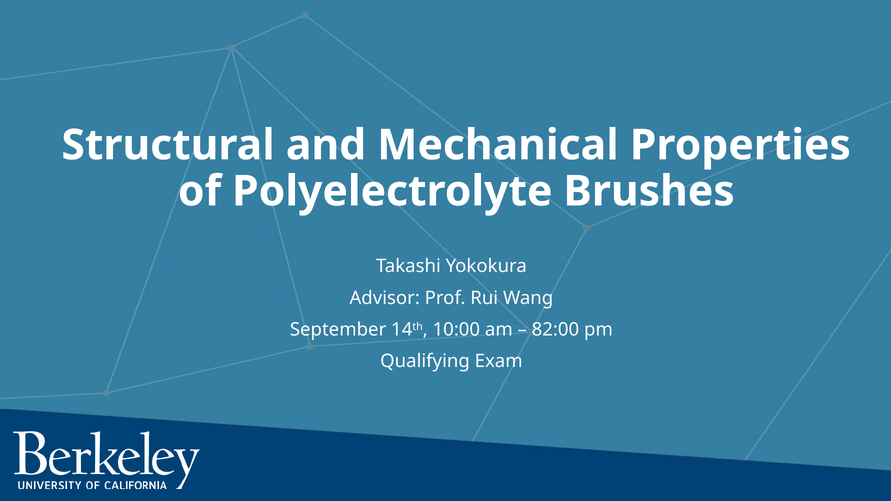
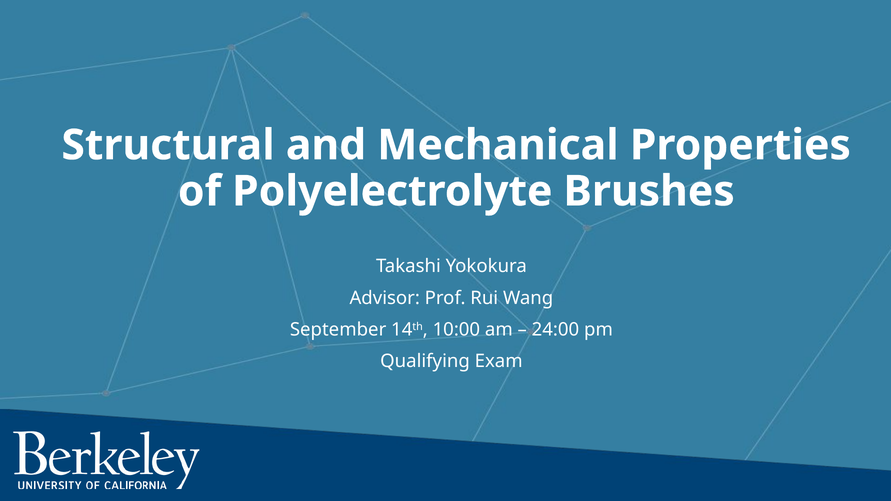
82:00: 82:00 -> 24:00
